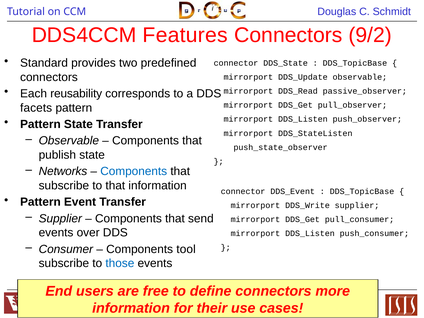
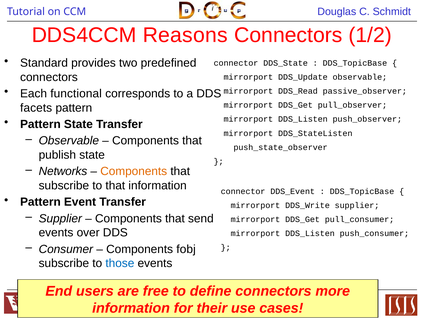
Features: Features -> Reasons
9/2: 9/2 -> 1/2
reusability: reusability -> functional
Components at (134, 171) colour: blue -> orange
tool: tool -> fobj
